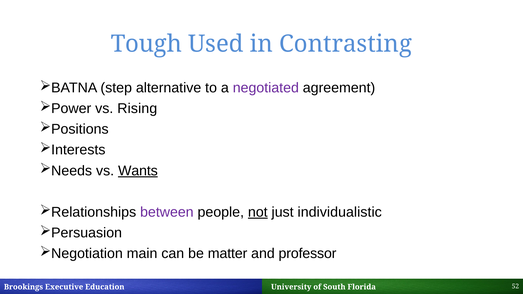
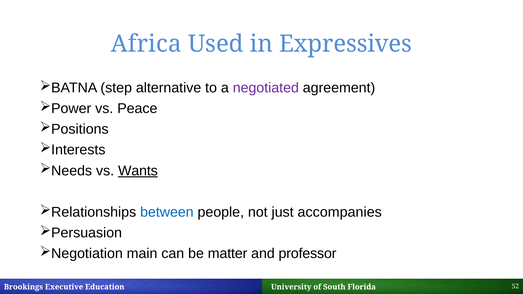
Tough: Tough -> Africa
Contrasting: Contrasting -> Expressives
Rising: Rising -> Peace
between colour: purple -> blue
not underline: present -> none
individualistic: individualistic -> accompanies
